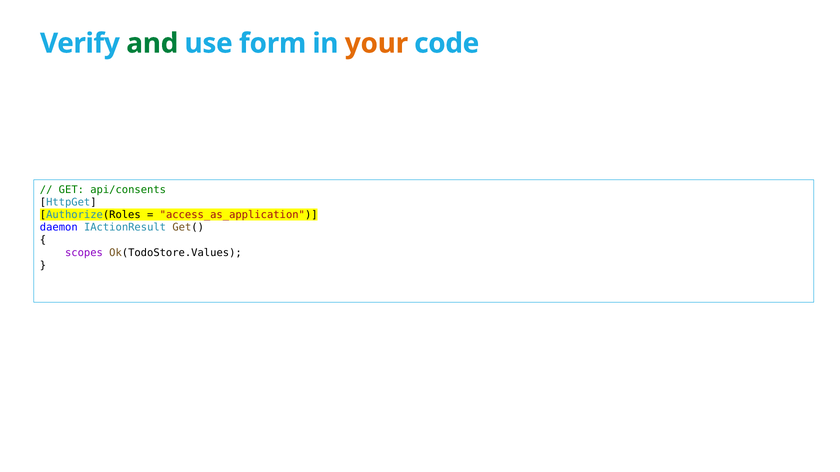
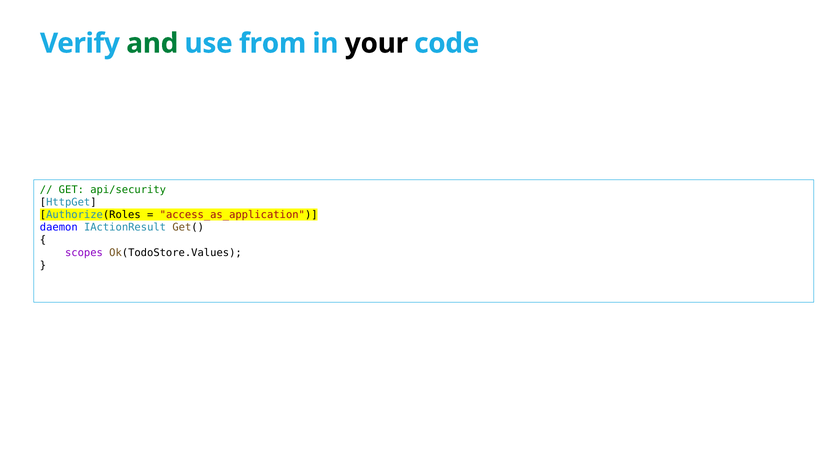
form: form -> from
your colour: orange -> black
api/consents: api/consents -> api/security
